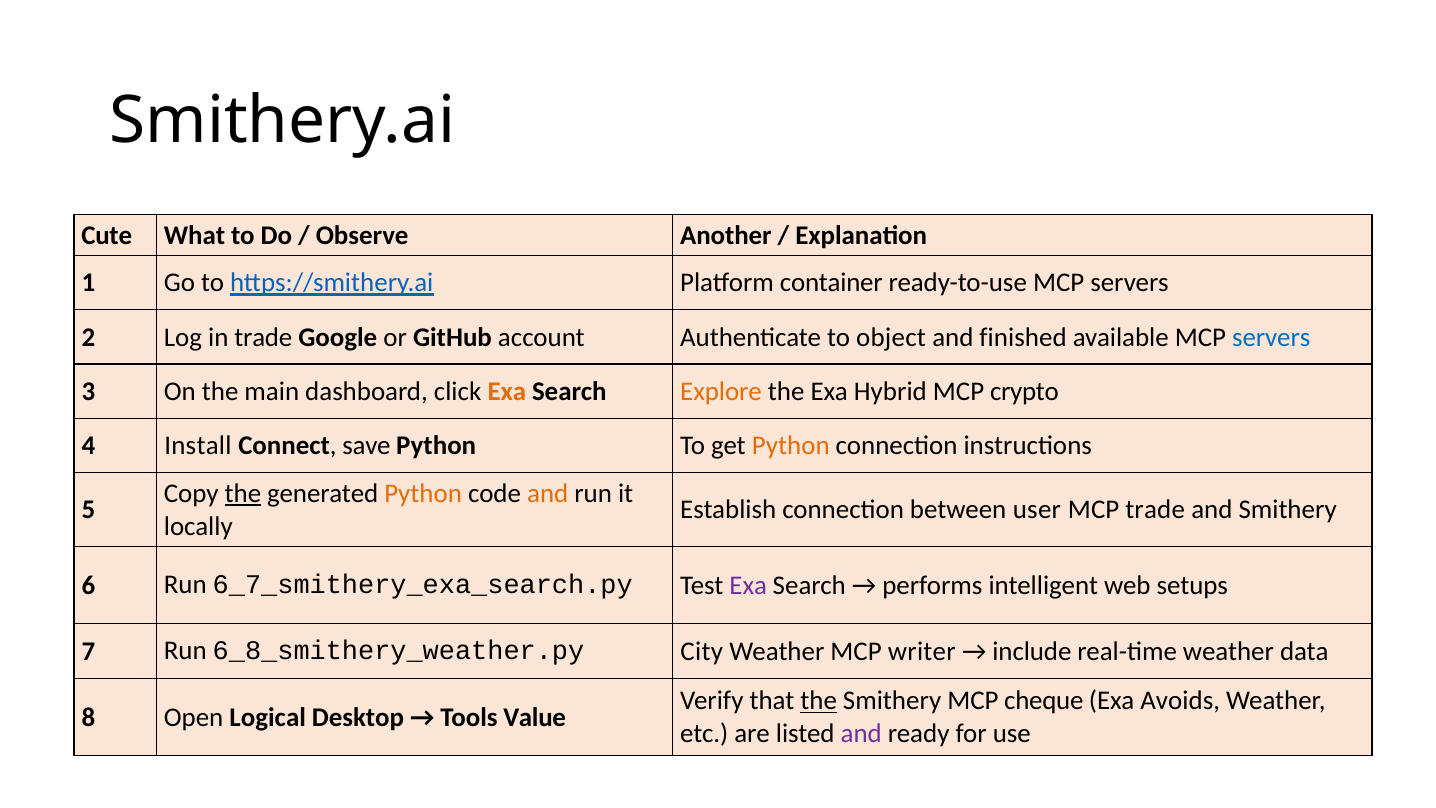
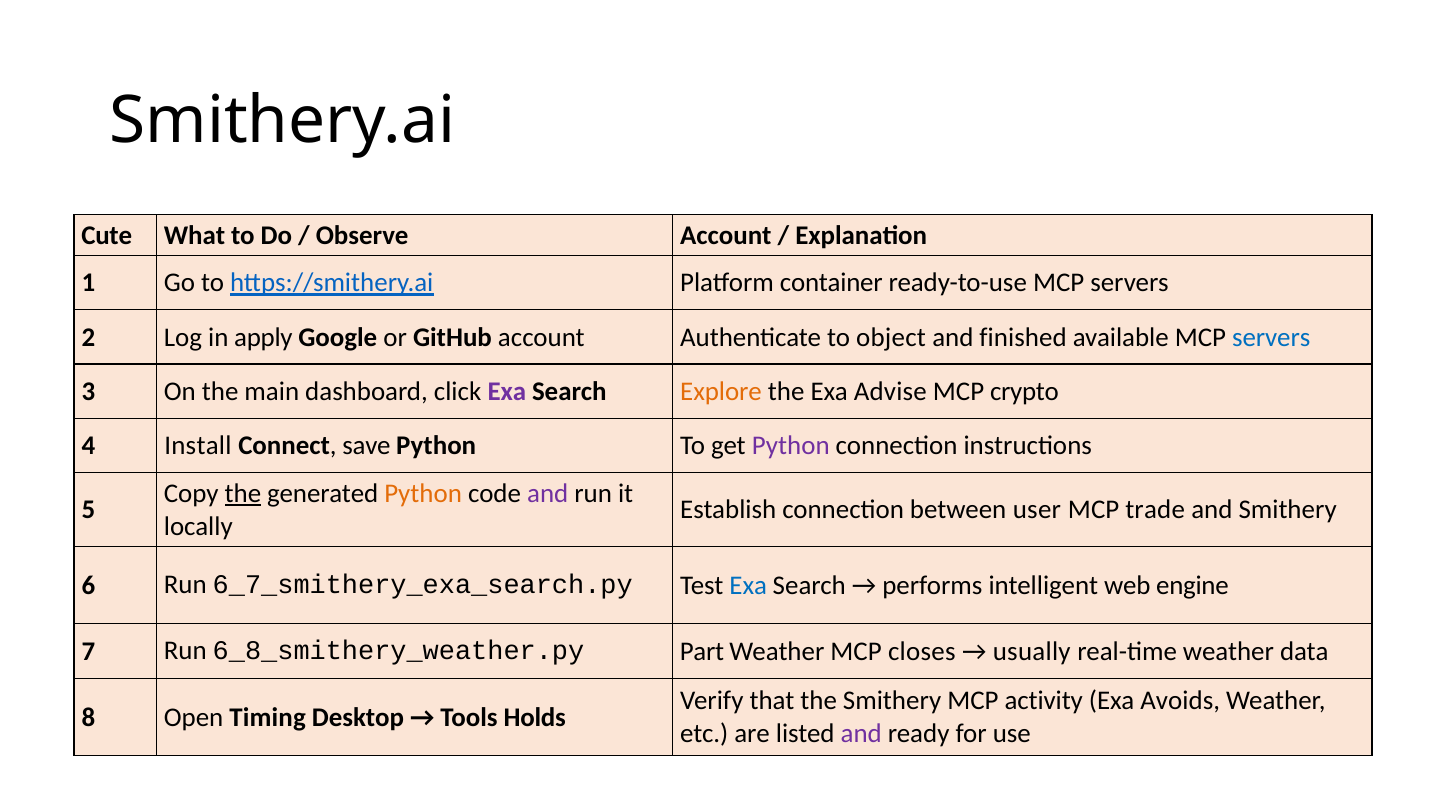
Observe Another: Another -> Account
in trade: trade -> apply
Exa at (507, 391) colour: orange -> purple
Hybrid: Hybrid -> Advise
Python at (791, 446) colour: orange -> purple
and at (548, 493) colour: orange -> purple
Exa at (748, 585) colour: purple -> blue
setups: setups -> engine
City: City -> Part
writer: writer -> closes
include: include -> usually
the at (819, 701) underline: present -> none
cheque: cheque -> activity
Logical: Logical -> Timing
Value: Value -> Holds
